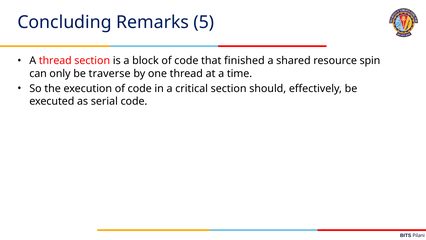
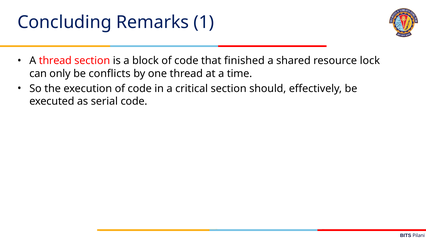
5: 5 -> 1
spin: spin -> lock
traverse: traverse -> conflicts
